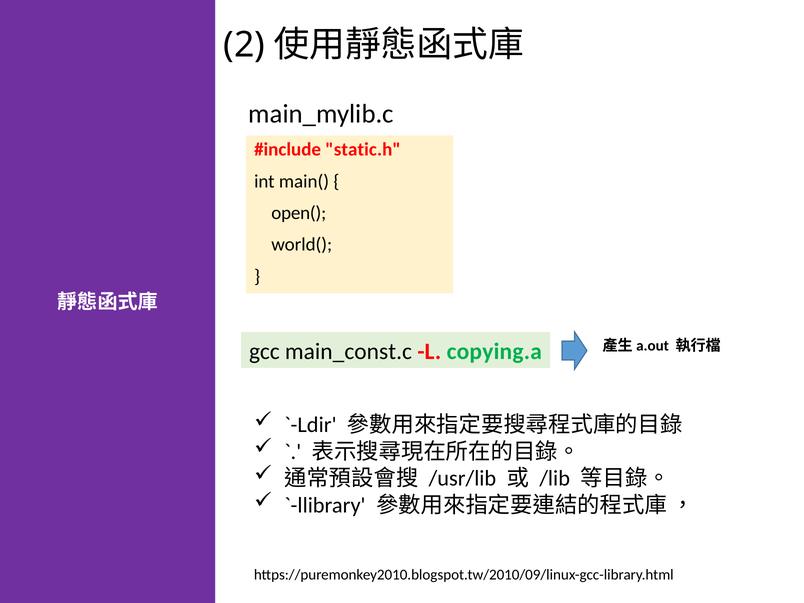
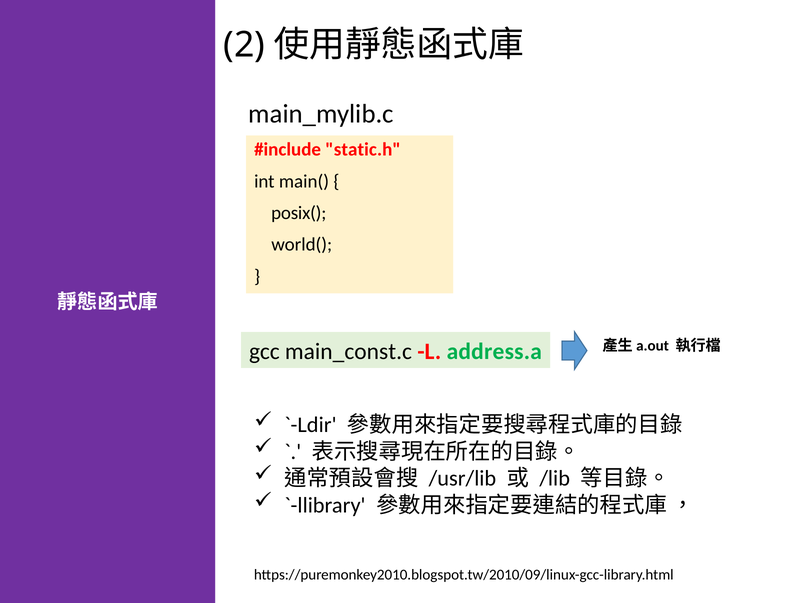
open(: open( -> posix(
copying.a: copying.a -> address.a
